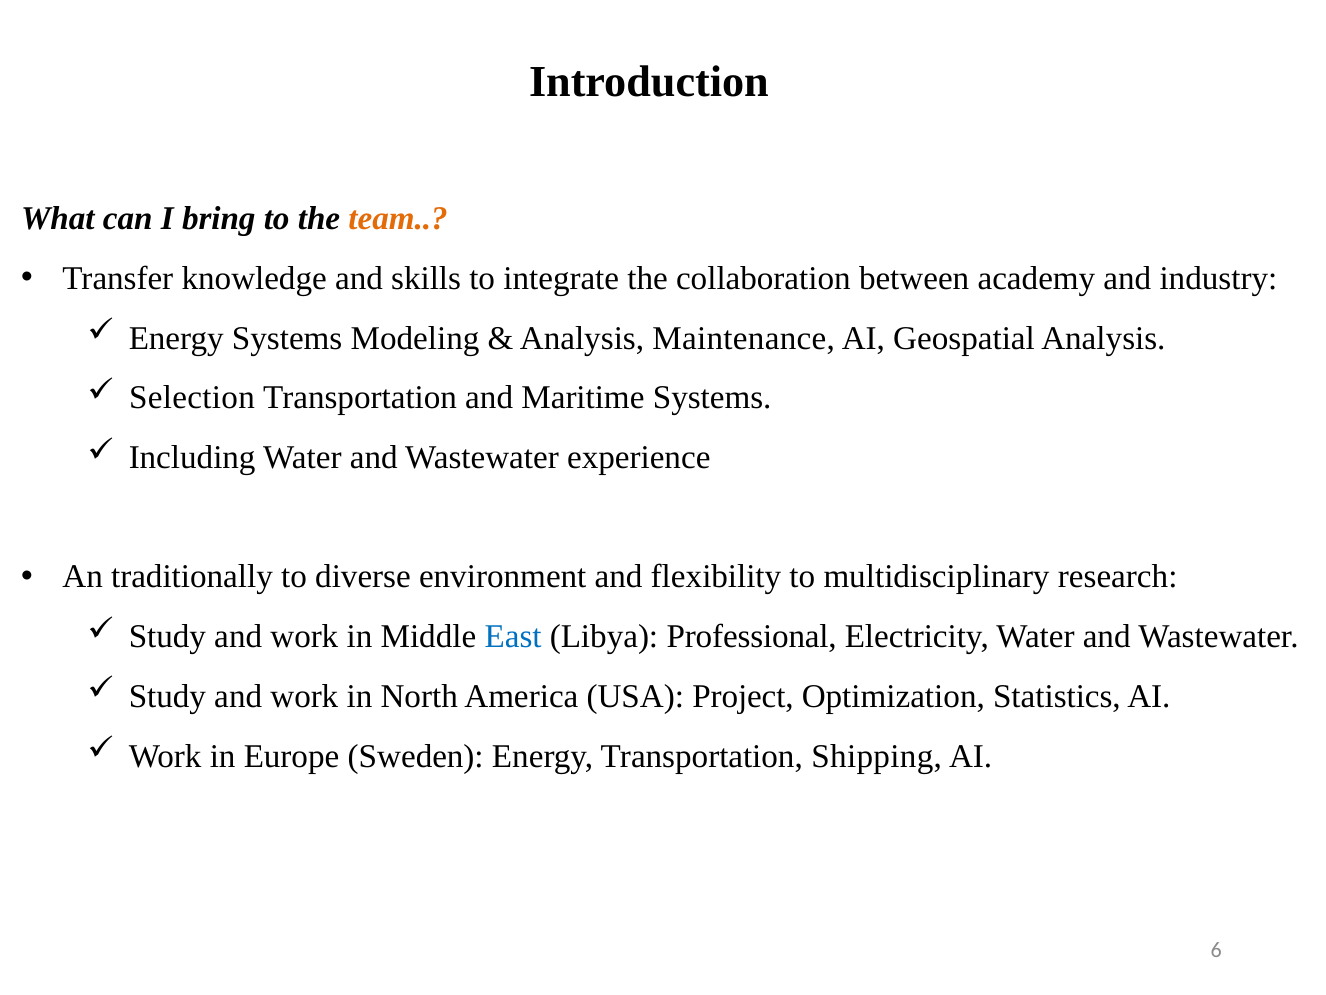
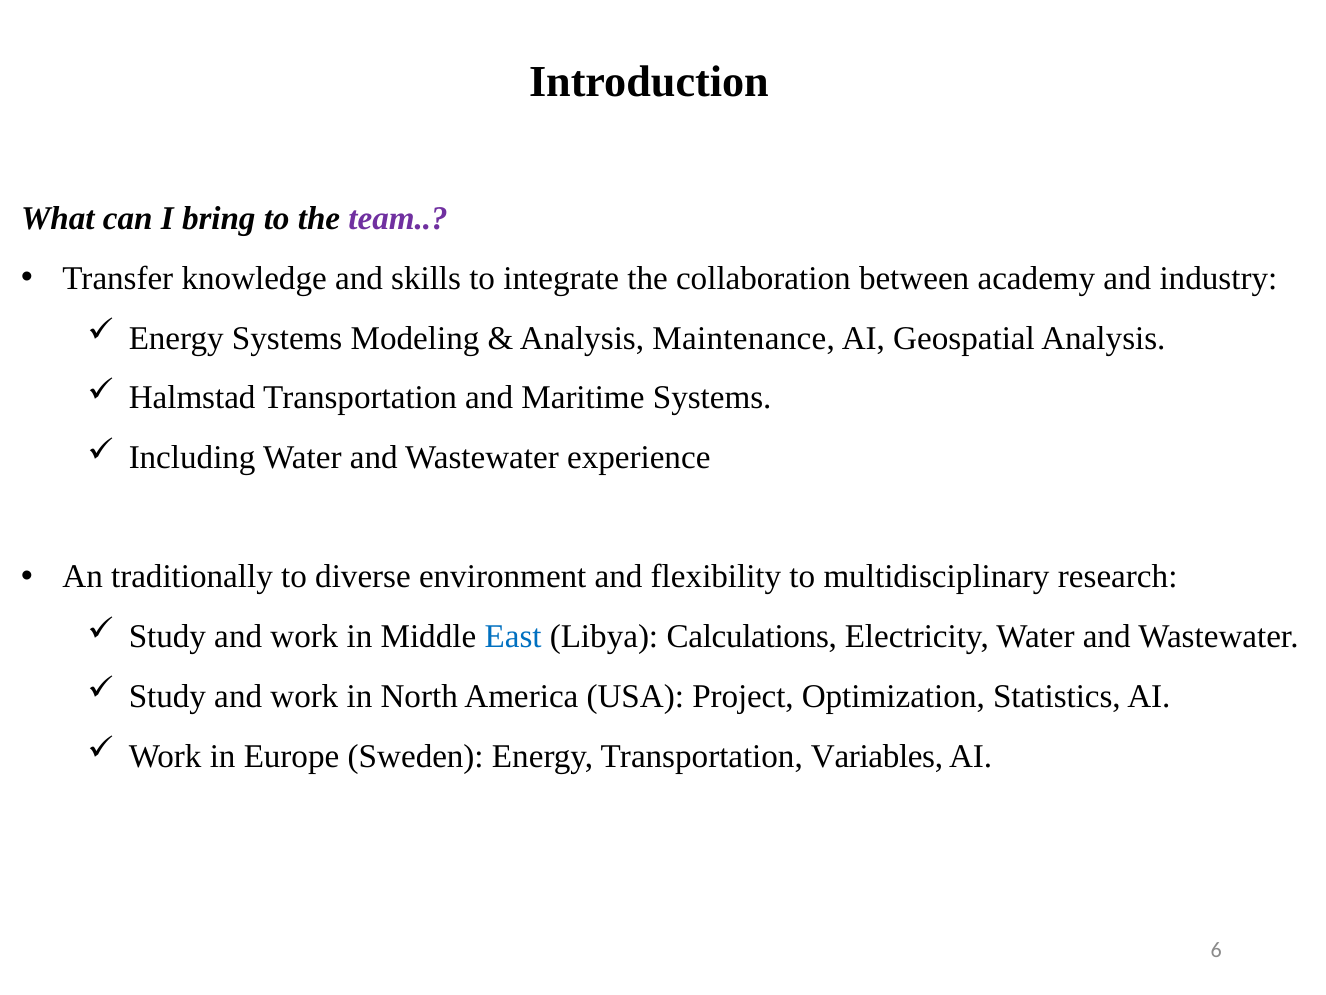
team colour: orange -> purple
Selection: Selection -> Halmstad
Professional: Professional -> Calculations
Shipping: Shipping -> Variables
